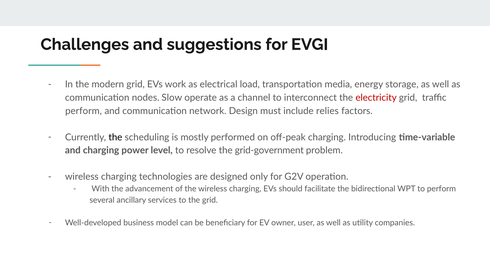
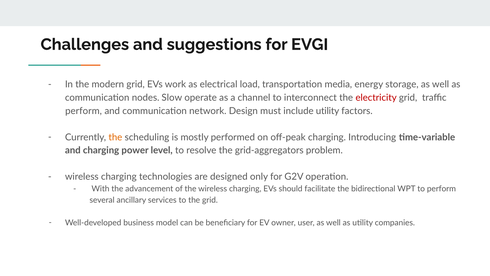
include relies: relies -> utility
the at (115, 137) colour: black -> orange
grid-government: grid-government -> grid-aggregators
